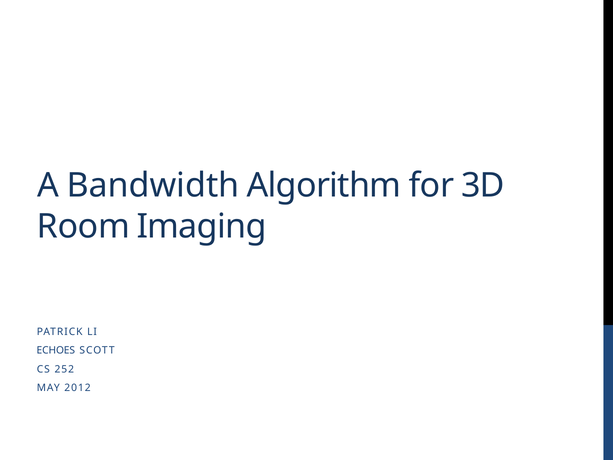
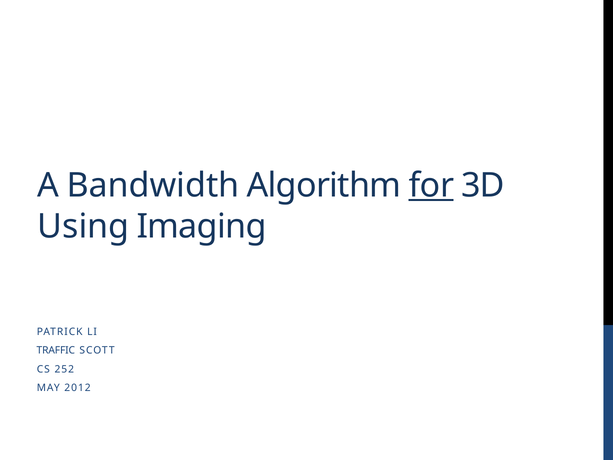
for underline: none -> present
Room: Room -> Using
ECHOES: ECHOES -> TRAFFIC
